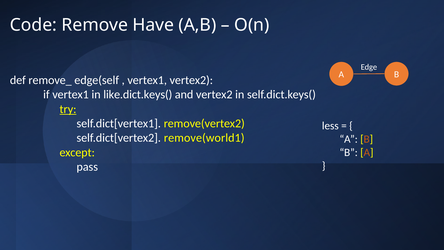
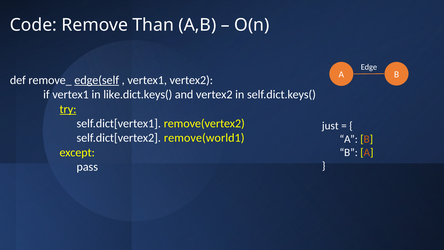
Have: Have -> Than
edge(self underline: none -> present
less: less -> just
